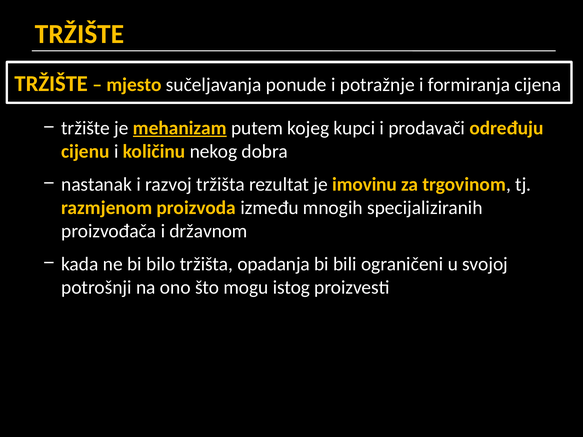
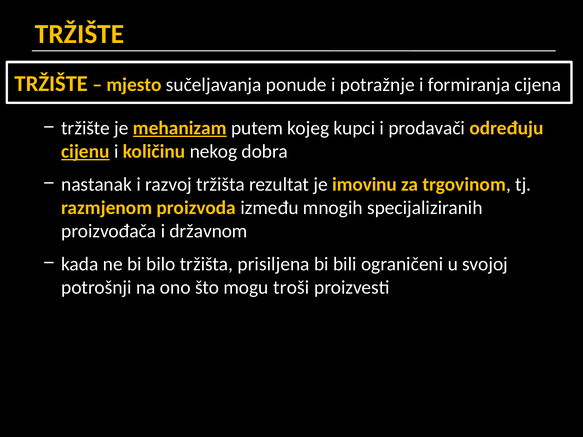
cijenu underline: none -> present
opadanja: opadanja -> prisiljena
istog: istog -> troši
